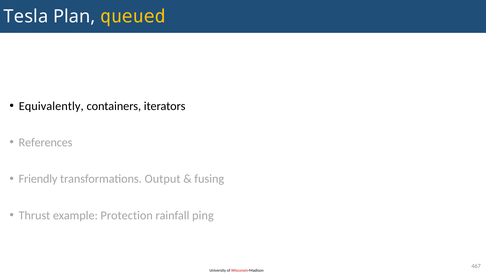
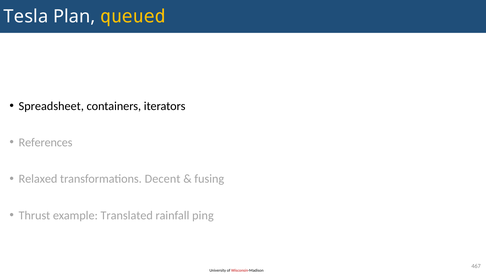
Equivalently: Equivalently -> Spreadsheet
Friendly: Friendly -> Relaxed
Output: Output -> Decent
Protection: Protection -> Translated
